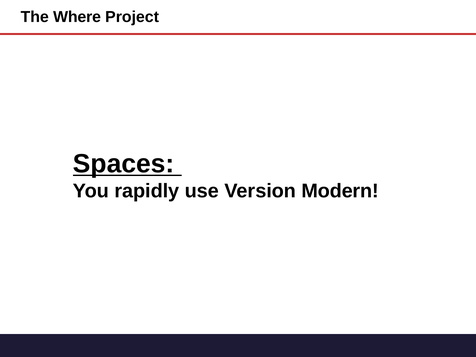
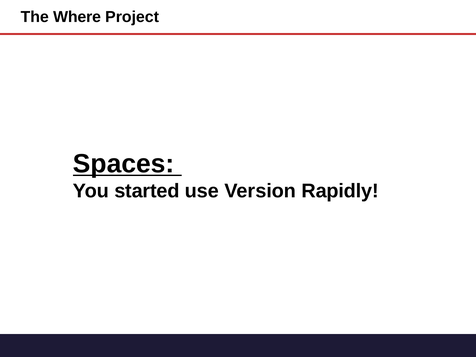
rapidly: rapidly -> started
Modern: Modern -> Rapidly
